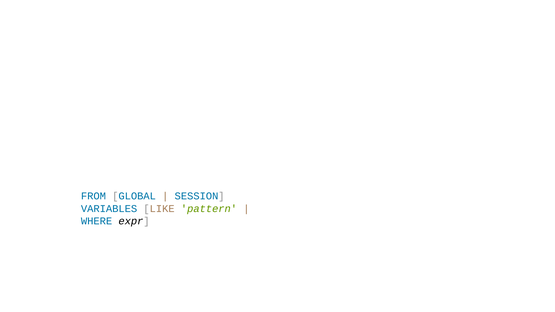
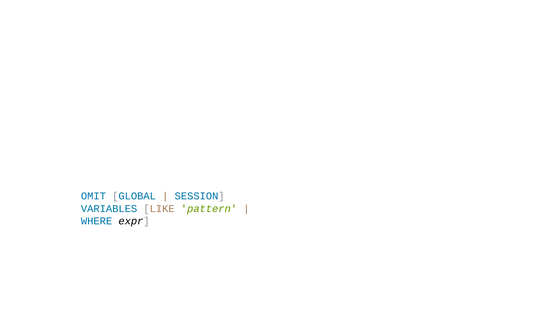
FROM: FROM -> OMIT
